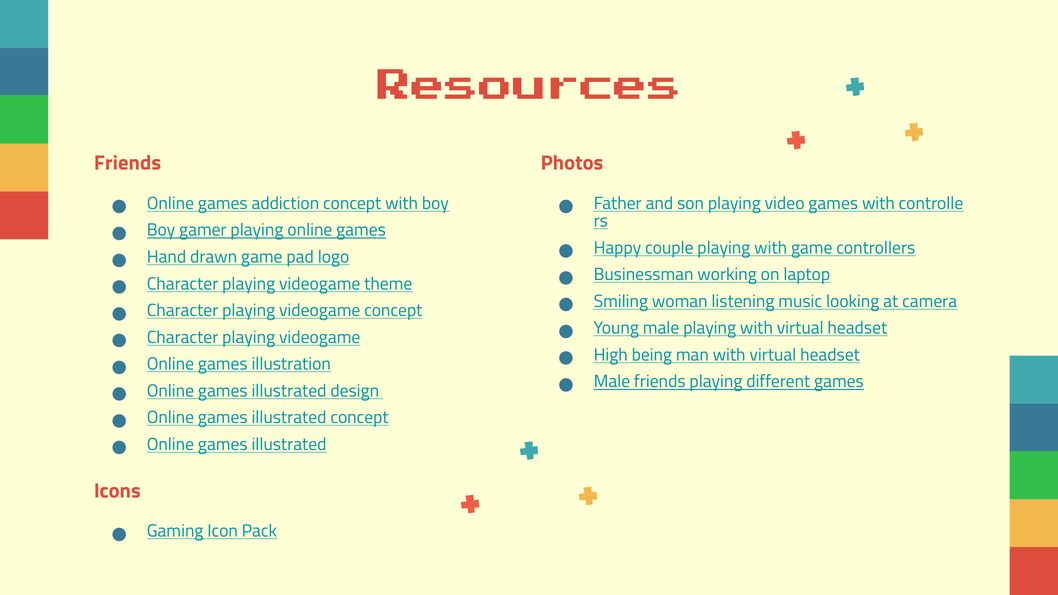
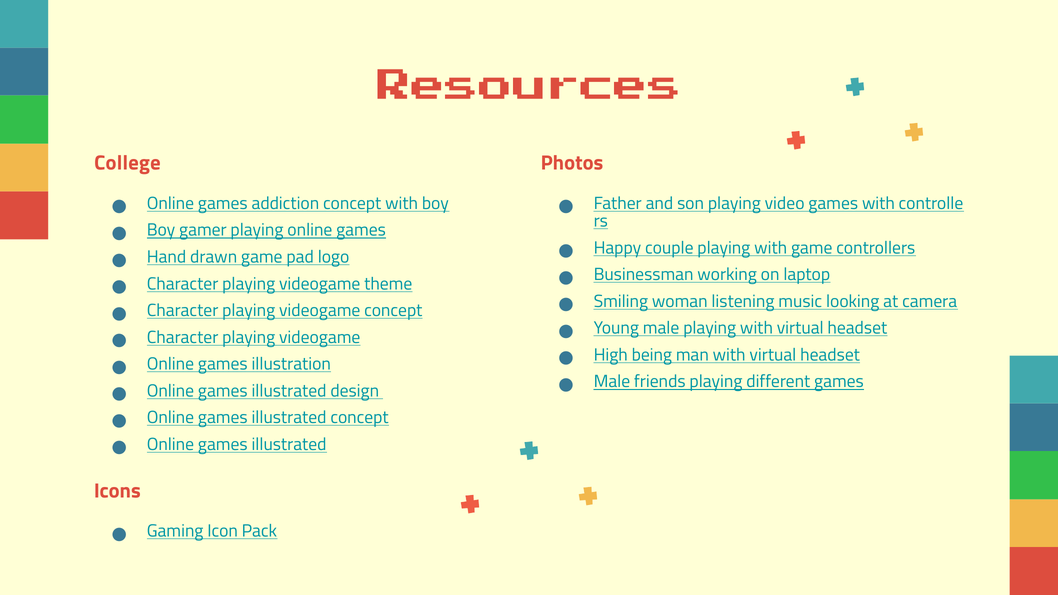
Friends at (128, 163): Friends -> College
